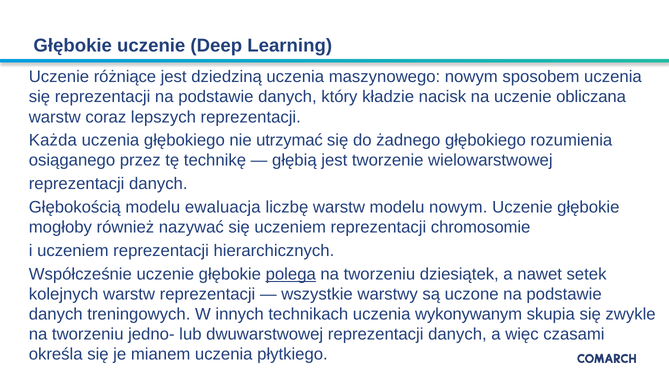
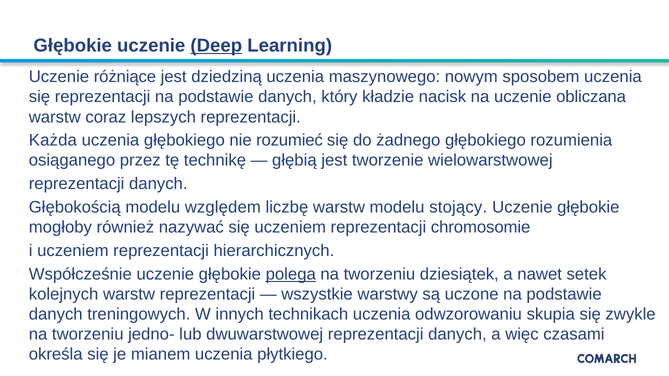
Deep underline: none -> present
utrzymać: utrzymać -> rozumieć
ewaluacja: ewaluacja -> względem
modelu nowym: nowym -> stojący
wykonywanym: wykonywanym -> odwzorowaniu
